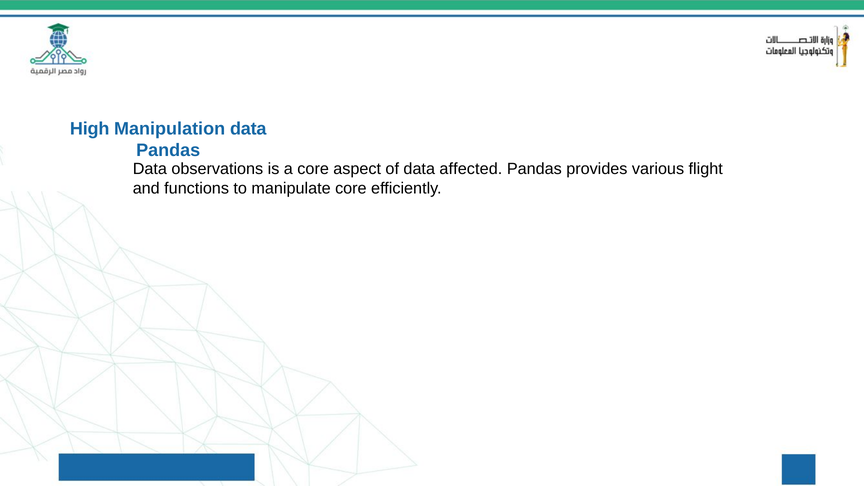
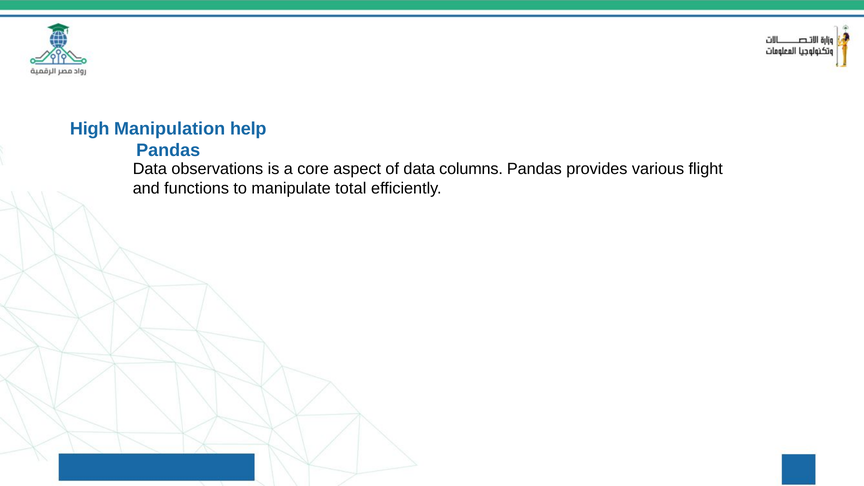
Manipulation data: data -> help
affected: affected -> columns
manipulate core: core -> total
